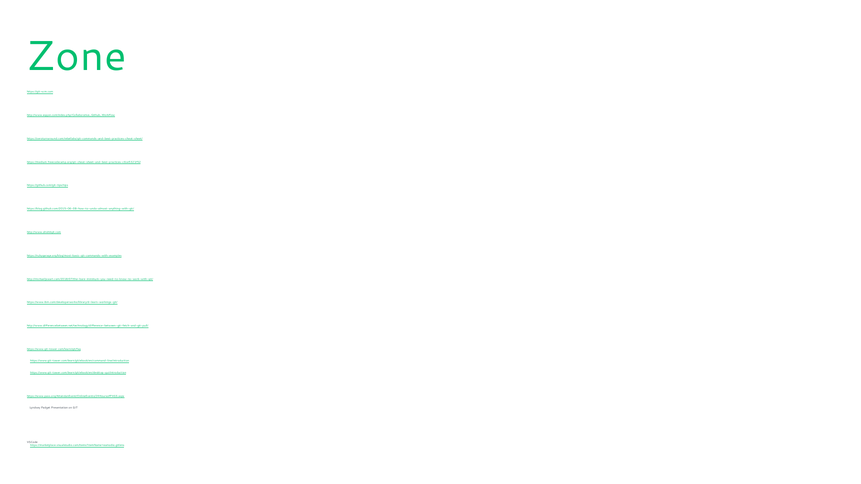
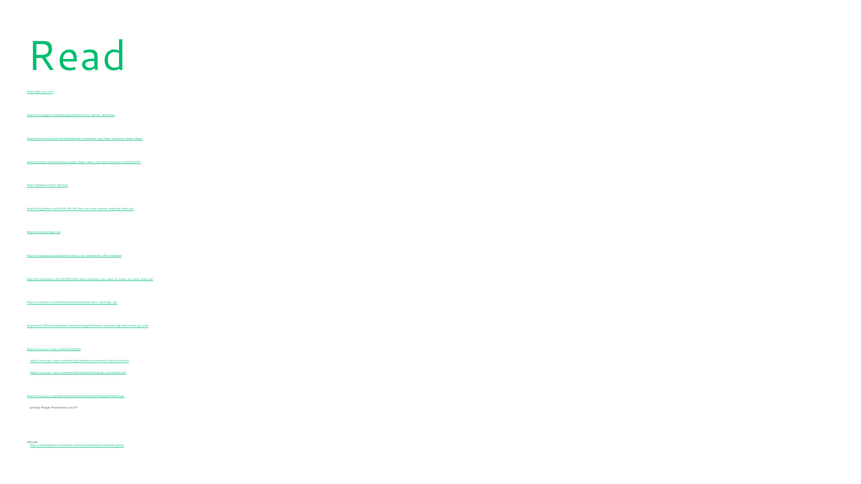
Zone: Zone -> Read
